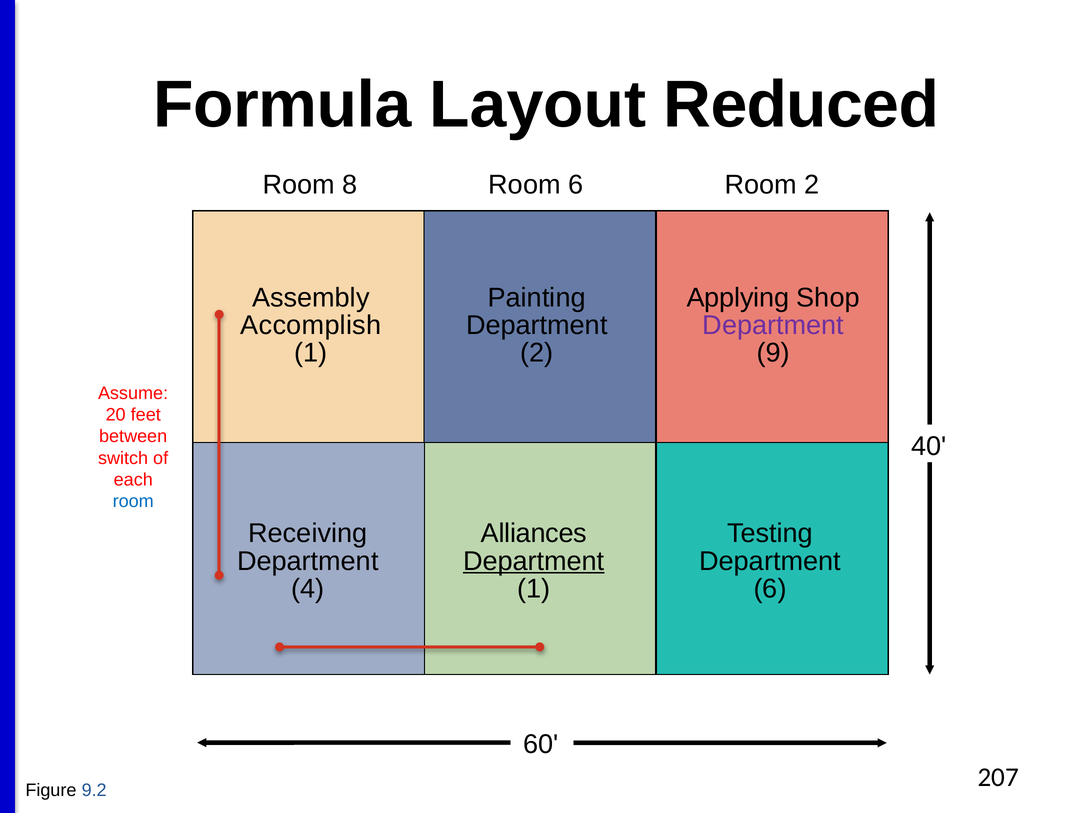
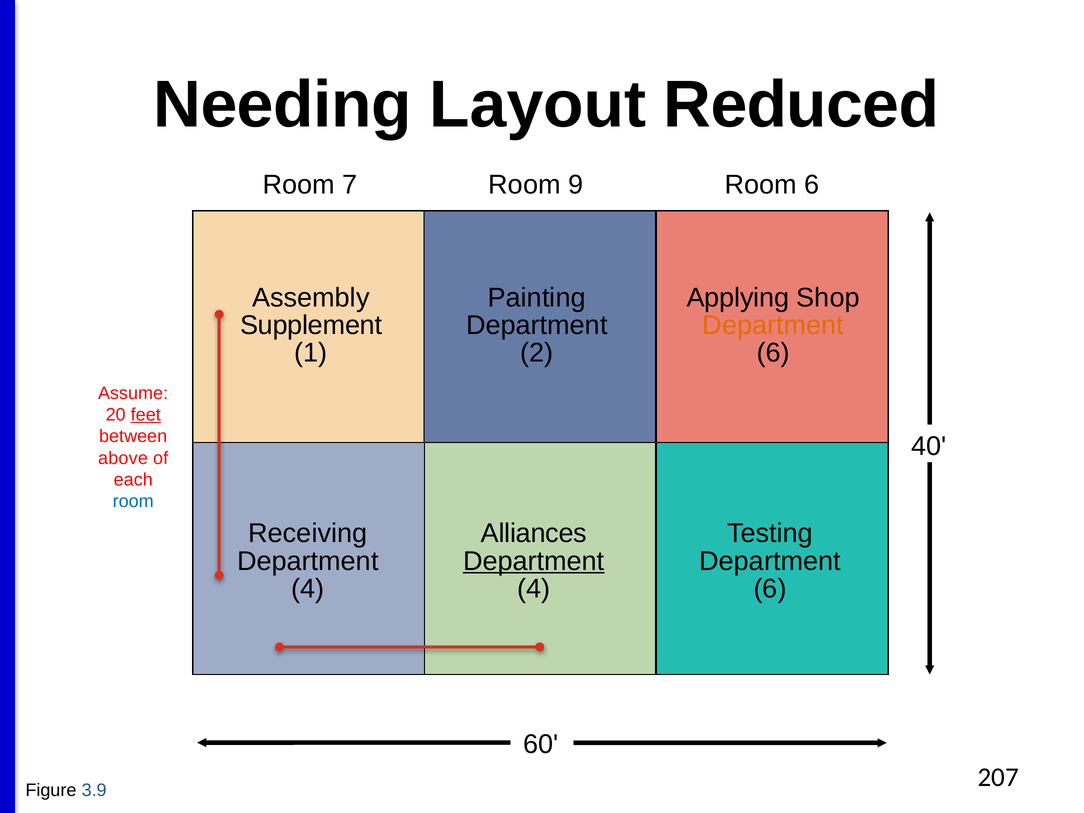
Formula: Formula -> Needing
8: 8 -> 7
6 at (576, 185): 6 -> 9
2 at (812, 185): 2 -> 6
Accomplish: Accomplish -> Supplement
Department at (773, 325) colour: purple -> orange
2 9: 9 -> 6
feet underline: none -> present
switch: switch -> above
4 1: 1 -> 4
9.2: 9.2 -> 3.9
